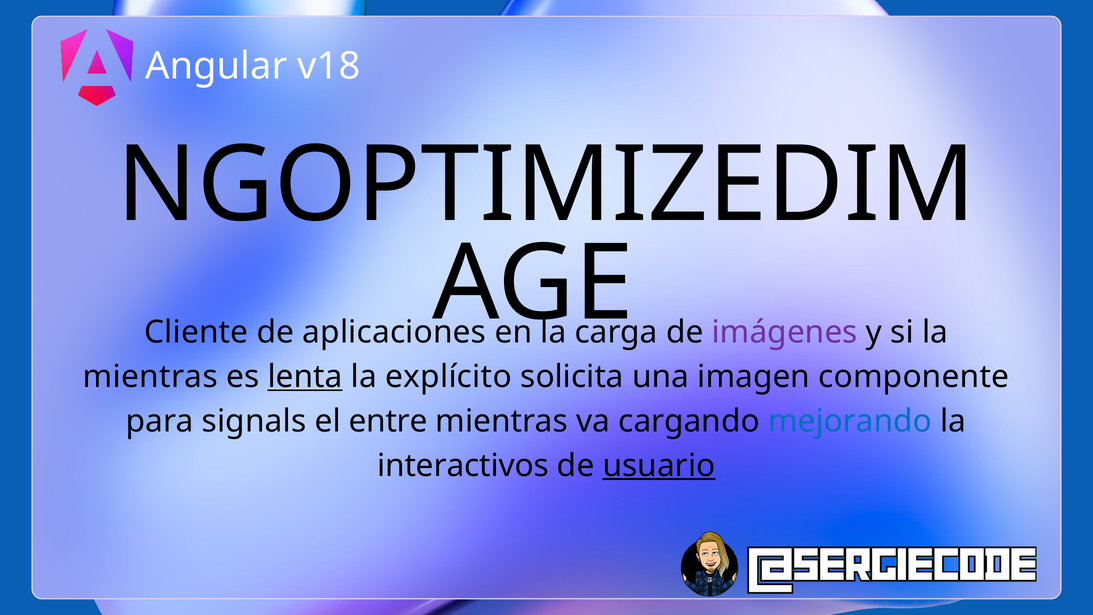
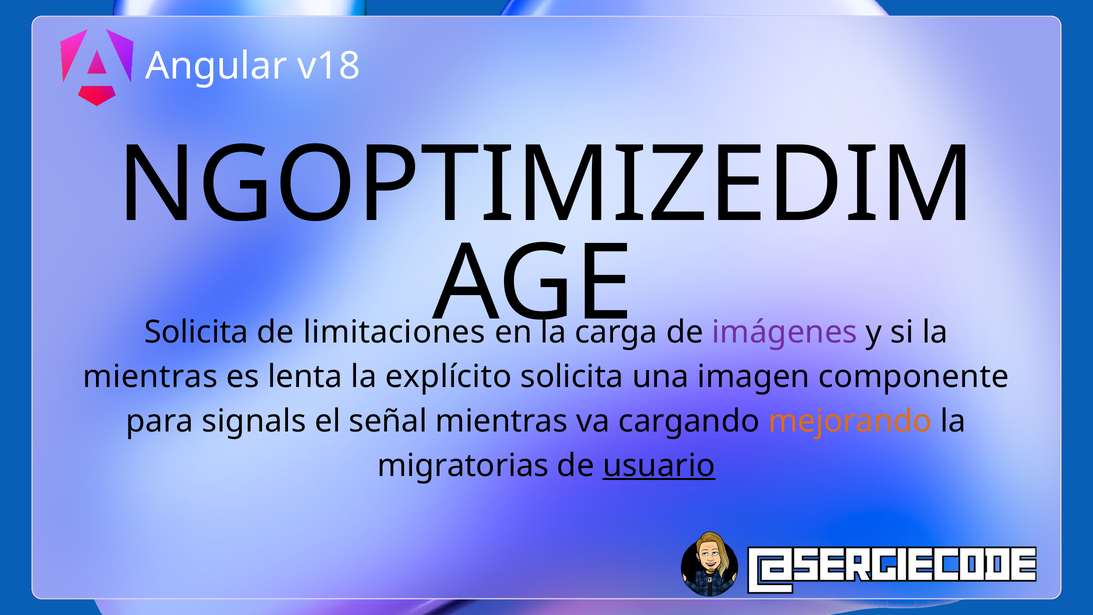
Cliente at (196, 332): Cliente -> Solicita
aplicaciones: aplicaciones -> limitaciones
lenta underline: present -> none
entre: entre -> señal
mejorando colour: blue -> orange
interactivos: interactivos -> migratorias
